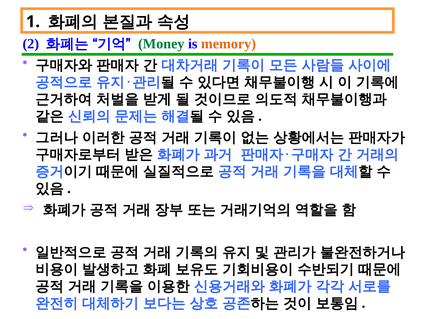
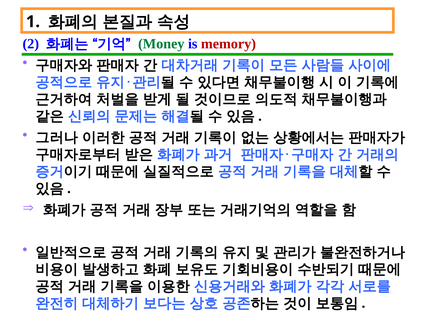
memory colour: orange -> red
